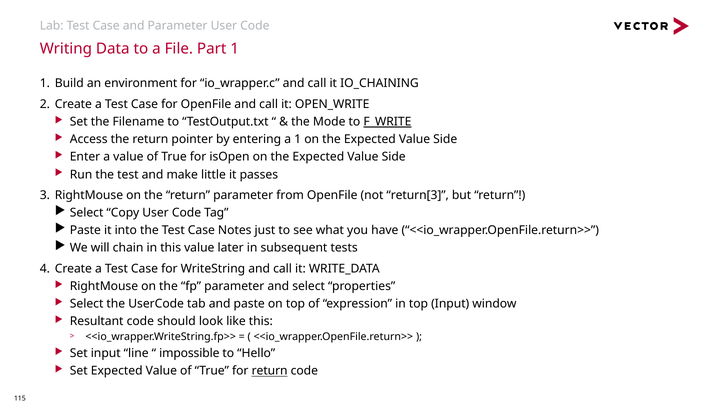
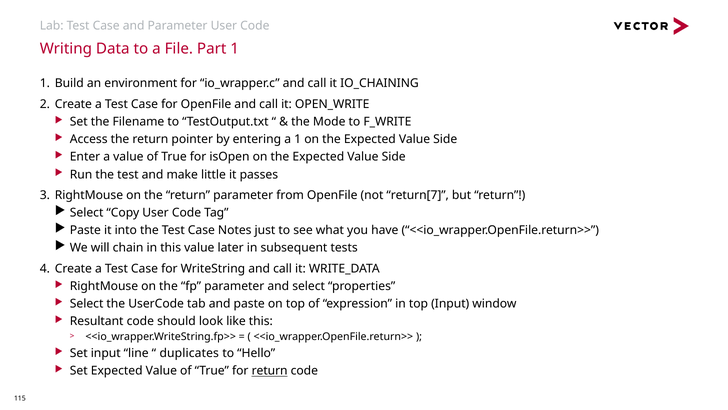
F_WRITE underline: present -> none
return[3: return[3 -> return[7
impossible: impossible -> duplicates
